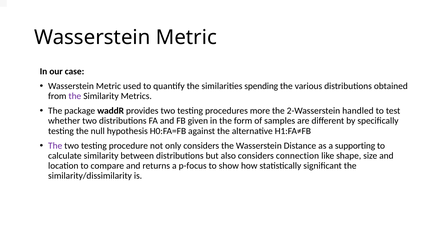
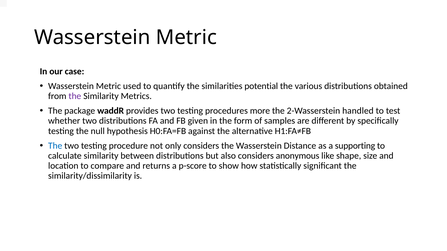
spending: spending -> potential
The at (55, 146) colour: purple -> blue
connection: connection -> anonymous
p-focus: p-focus -> p-score
